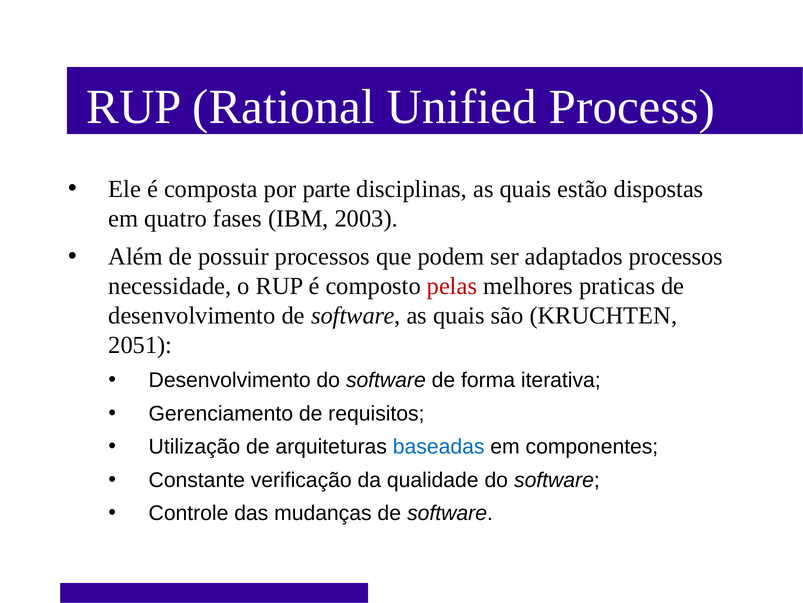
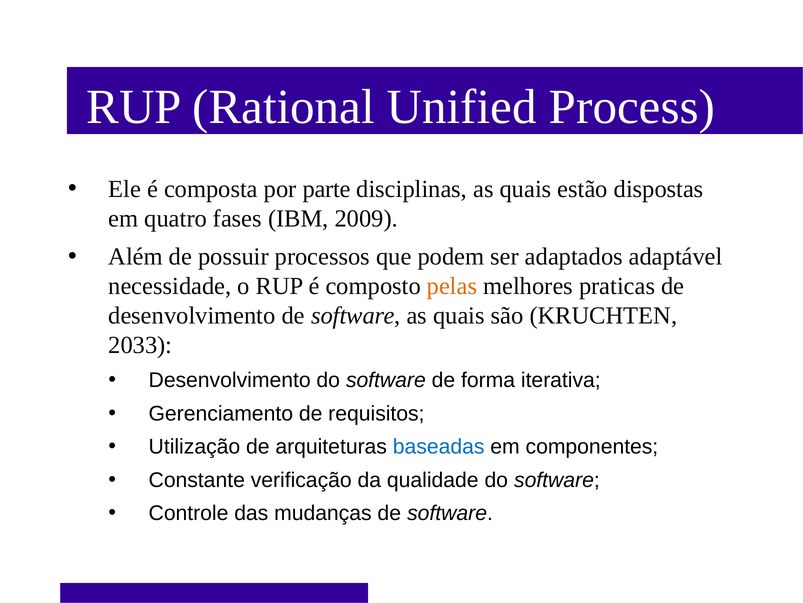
2003: 2003 -> 2009
adaptados processos: processos -> adaptável
pelas colour: red -> orange
2051: 2051 -> 2033
